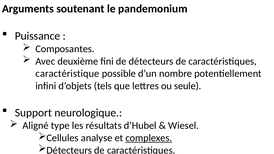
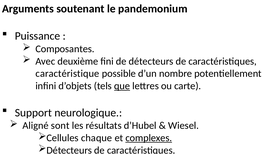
que underline: none -> present
seule: seule -> carte
type: type -> sont
analyse: analyse -> chaque
